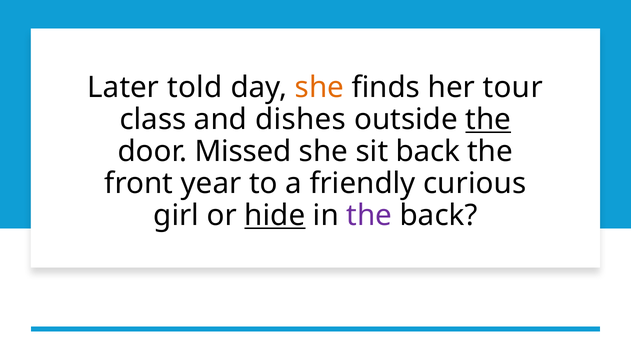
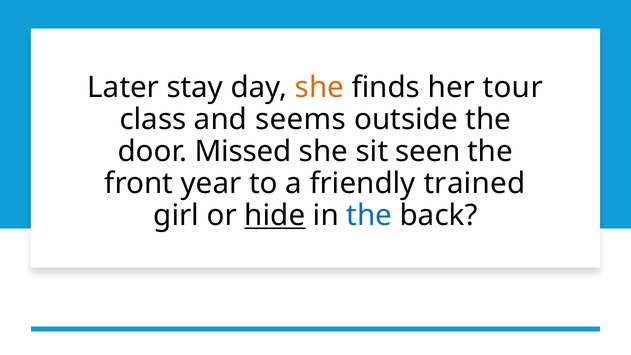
told: told -> stay
dishes: dishes -> seems
the at (488, 120) underline: present -> none
sit back: back -> seen
curious: curious -> trained
the at (369, 215) colour: purple -> blue
